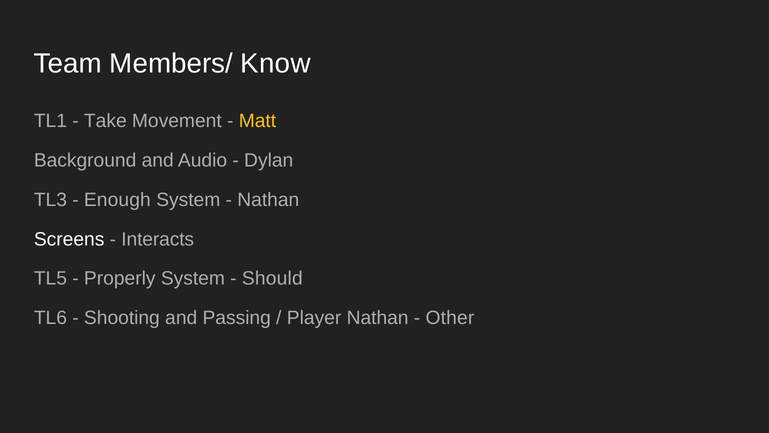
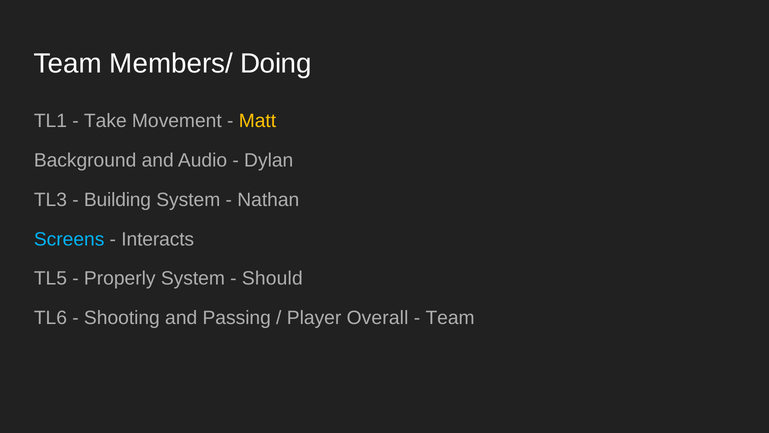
Know: Know -> Doing
Enough: Enough -> Building
Screens colour: white -> light blue
Player Nathan: Nathan -> Overall
Other at (450, 318): Other -> Team
